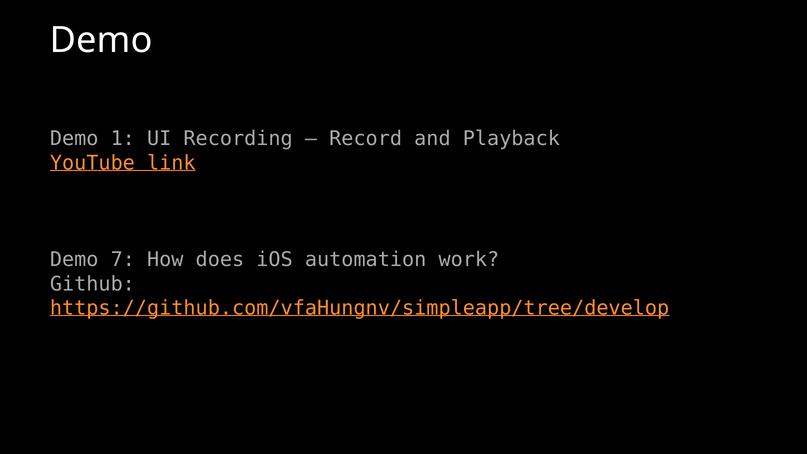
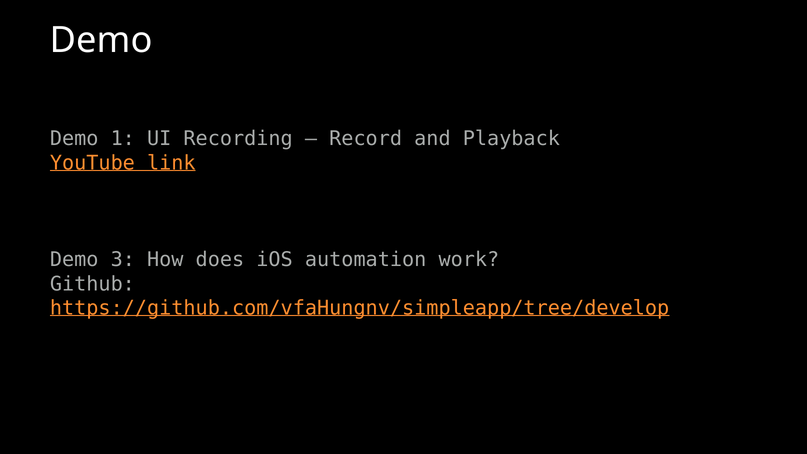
7: 7 -> 3
